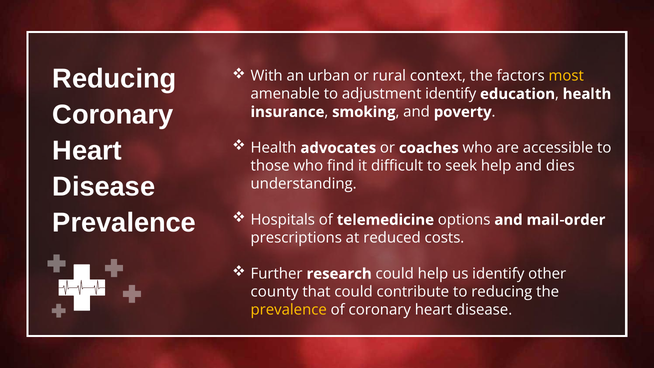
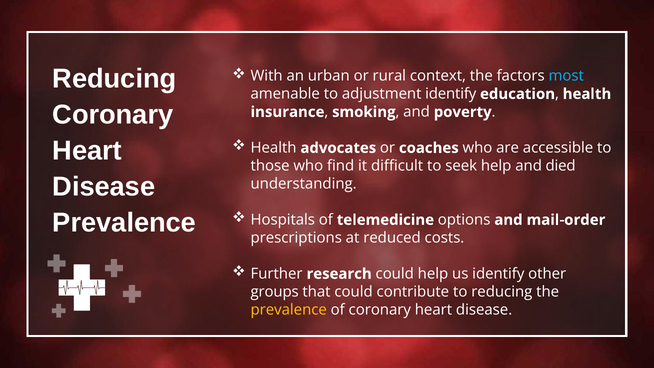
most colour: yellow -> light blue
dies: dies -> died
county: county -> groups
